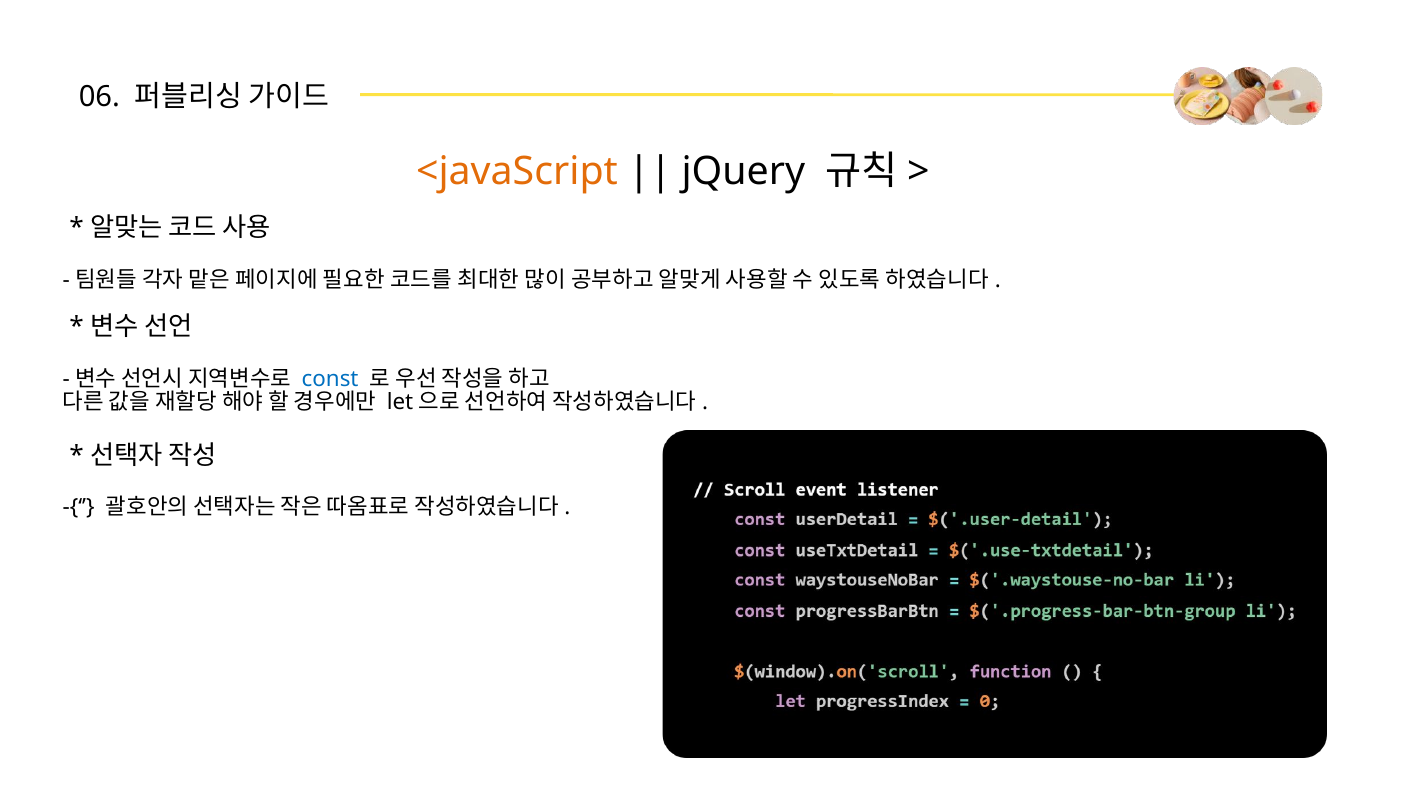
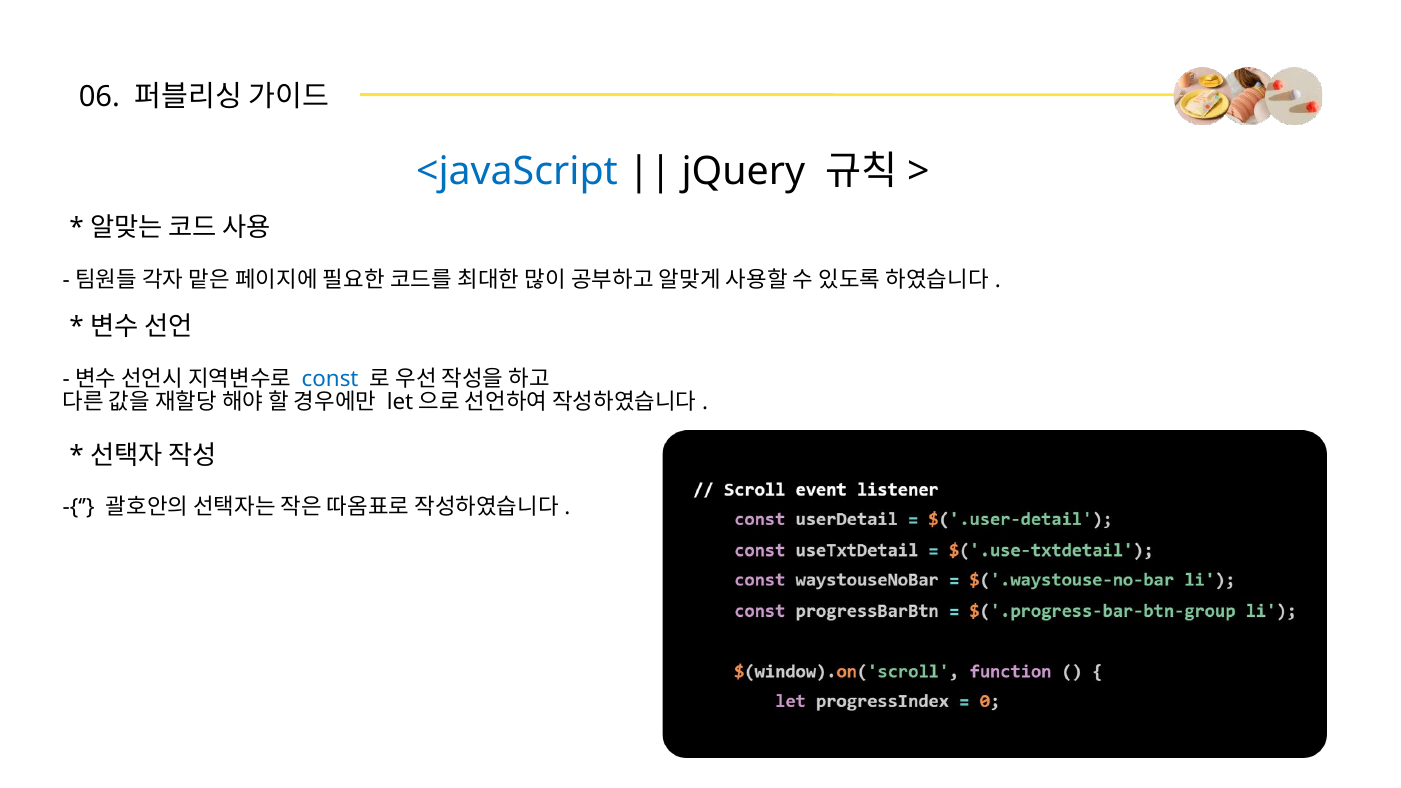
<javaScript colour: orange -> blue
